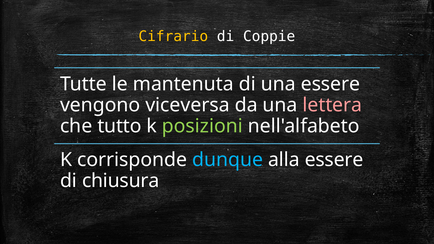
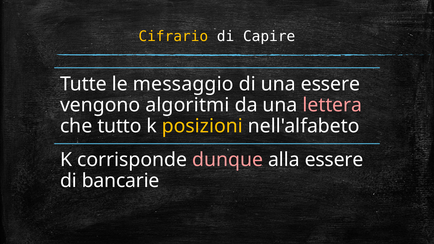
Coppie: Coppie -> Capire
mantenuta: mantenuta -> messaggio
viceversa: viceversa -> algoritmi
posizioni colour: light green -> yellow
dunque colour: light blue -> pink
chiusura: chiusura -> bancarie
